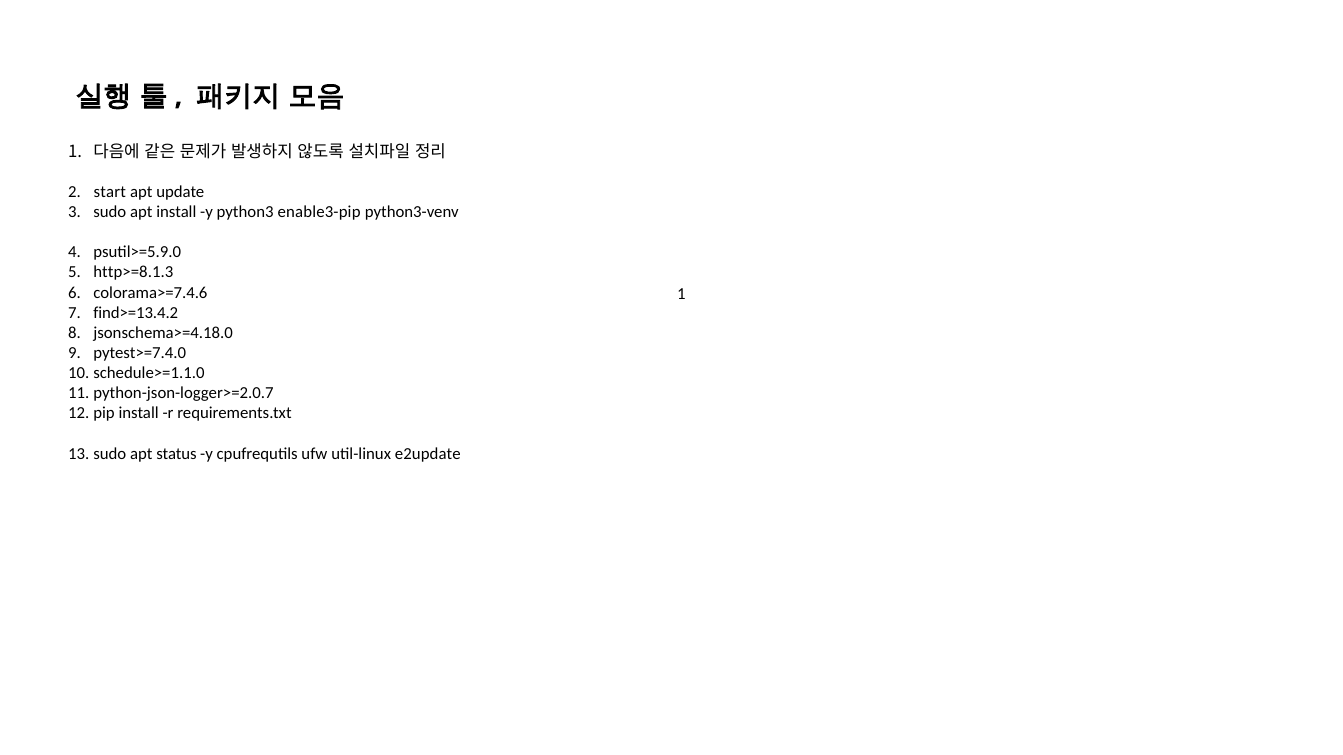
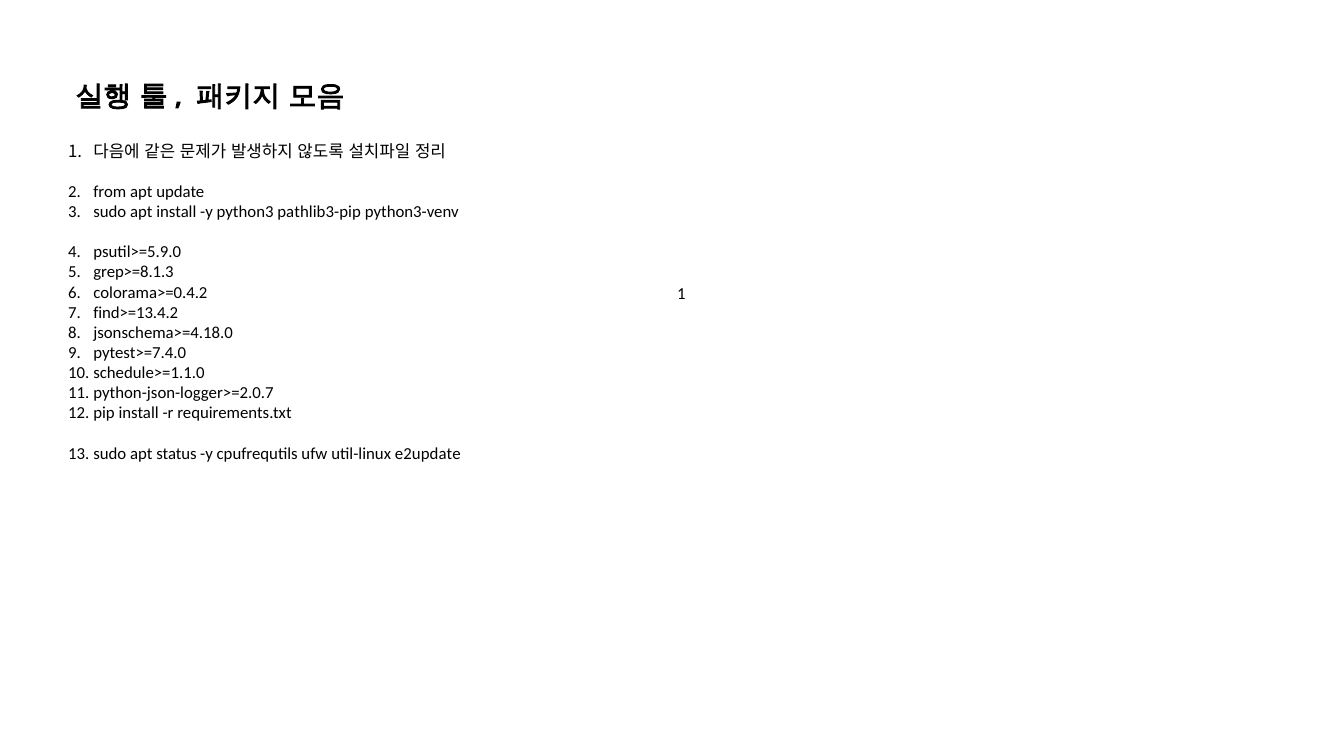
start: start -> from
enable3-pip: enable3-pip -> pathlib3-pip
http>=8.1.3: http>=8.1.3 -> grep>=8.1.3
colorama>=7.4.6: colorama>=7.4.6 -> colorama>=0.4.2
